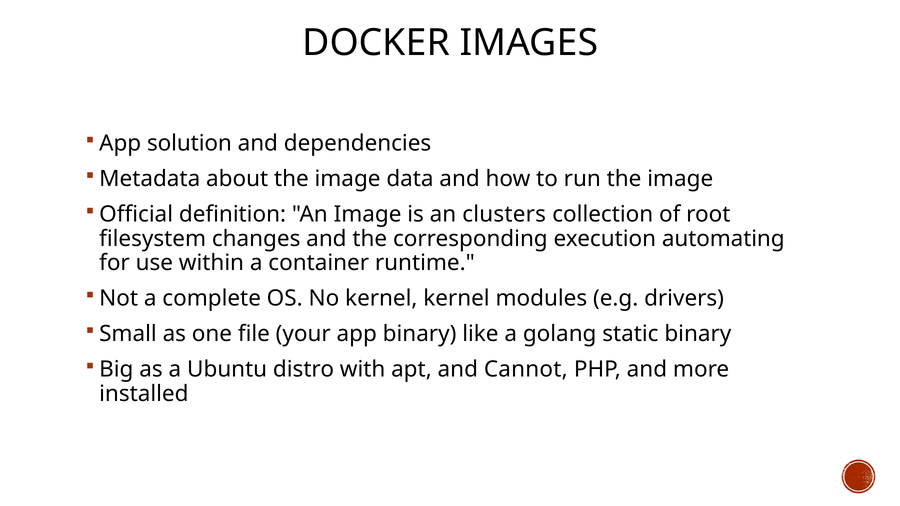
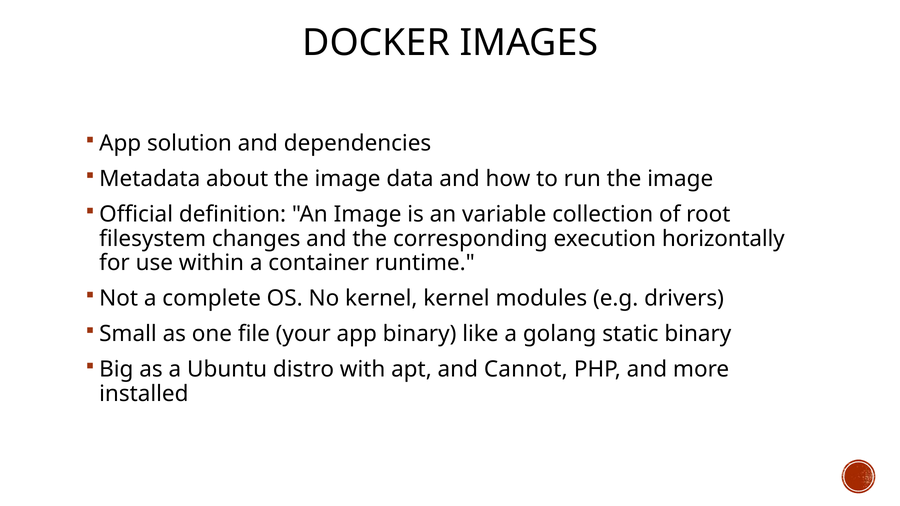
clusters: clusters -> variable
automating: automating -> horizontally
